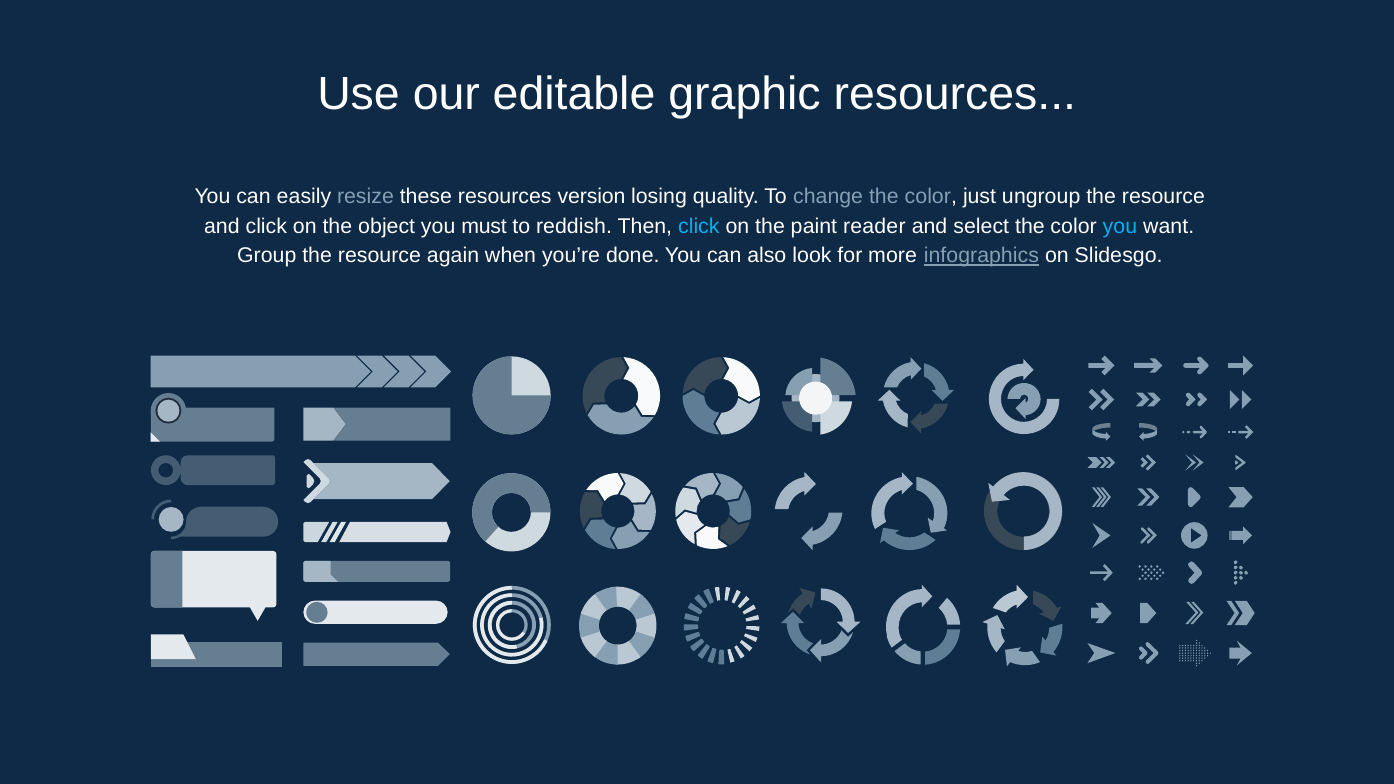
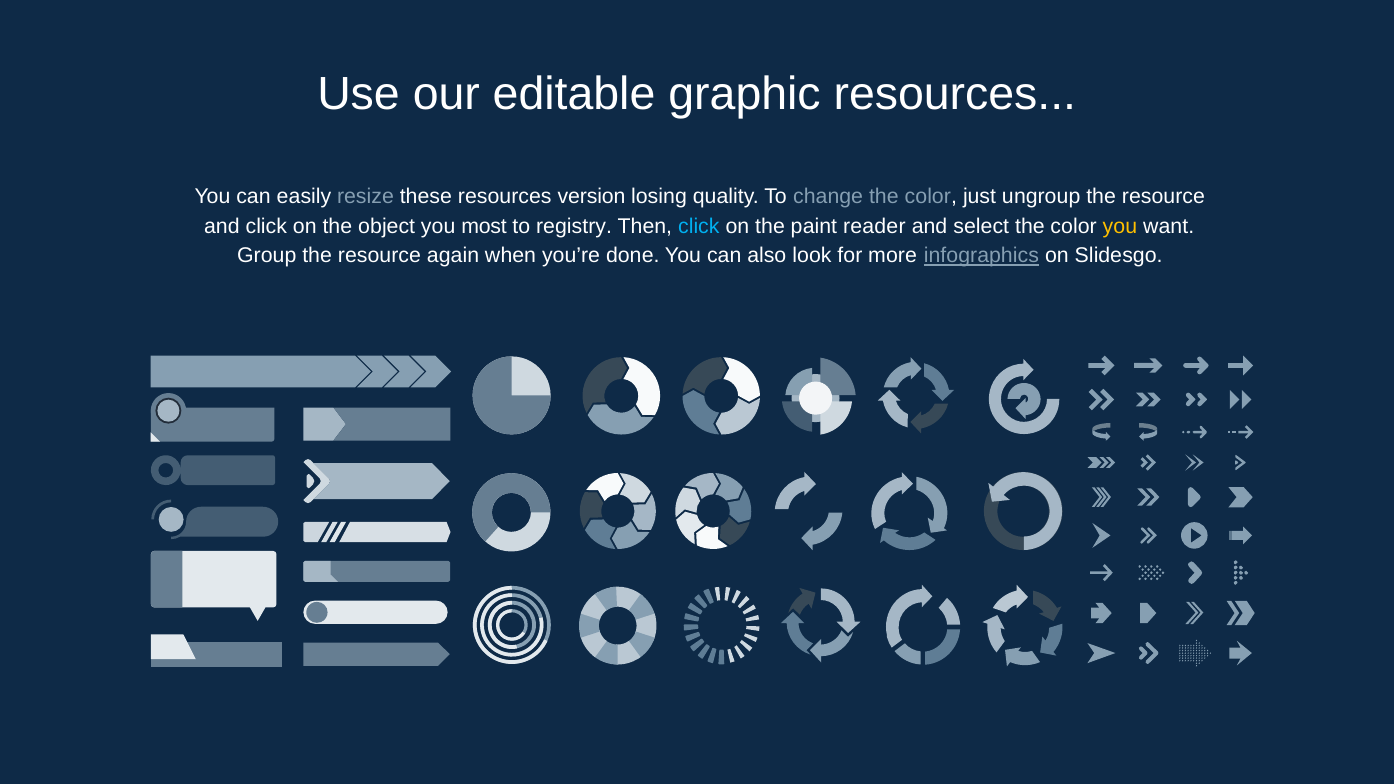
must: must -> most
reddish: reddish -> registry
you at (1120, 226) colour: light blue -> yellow
